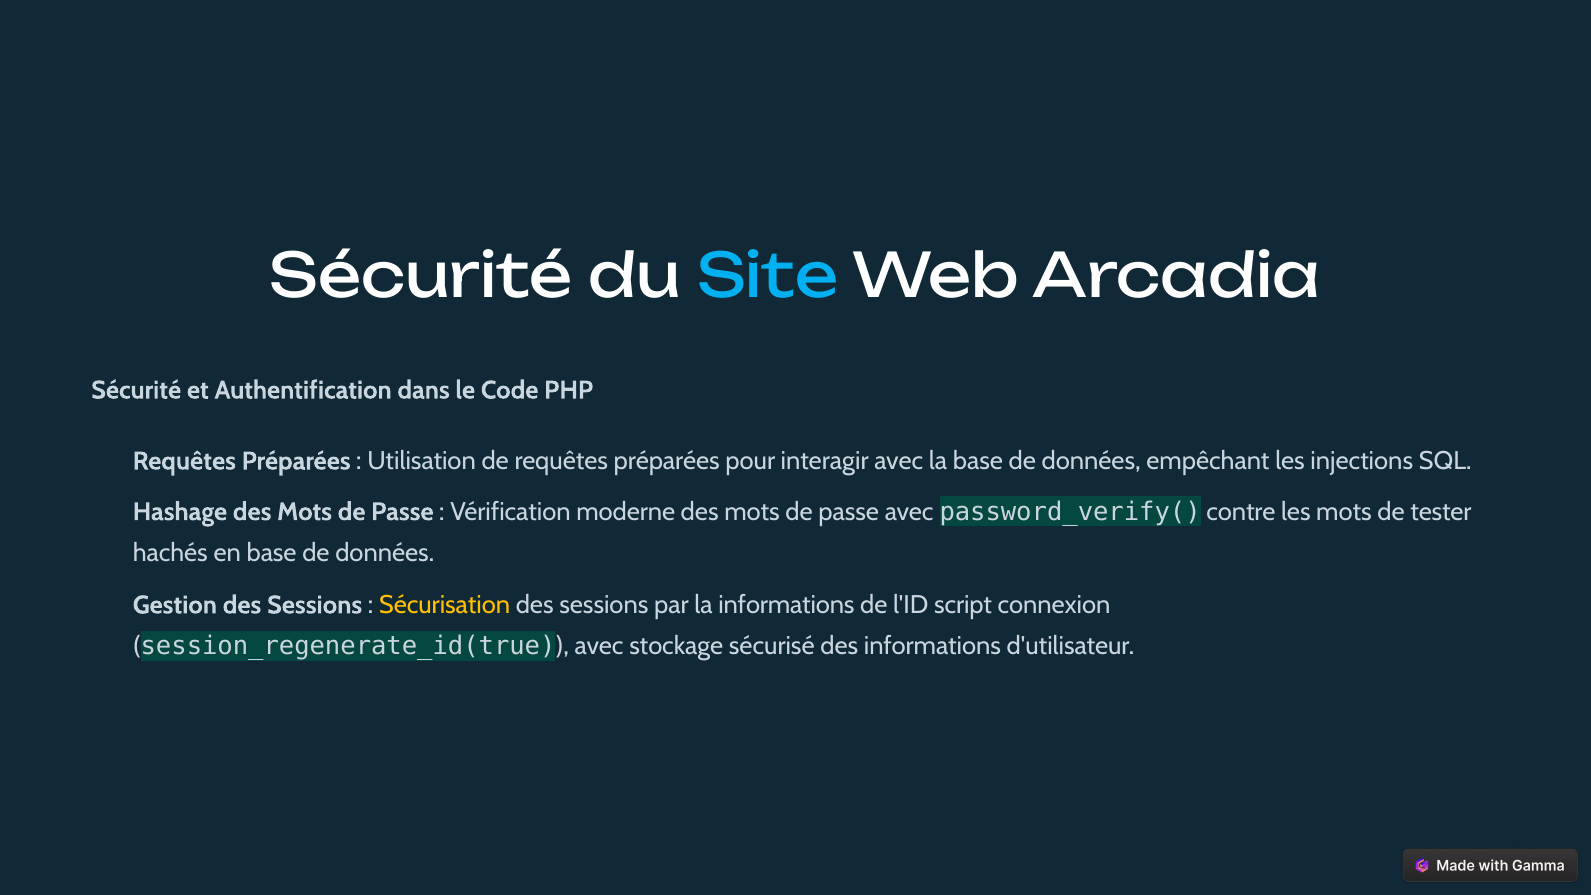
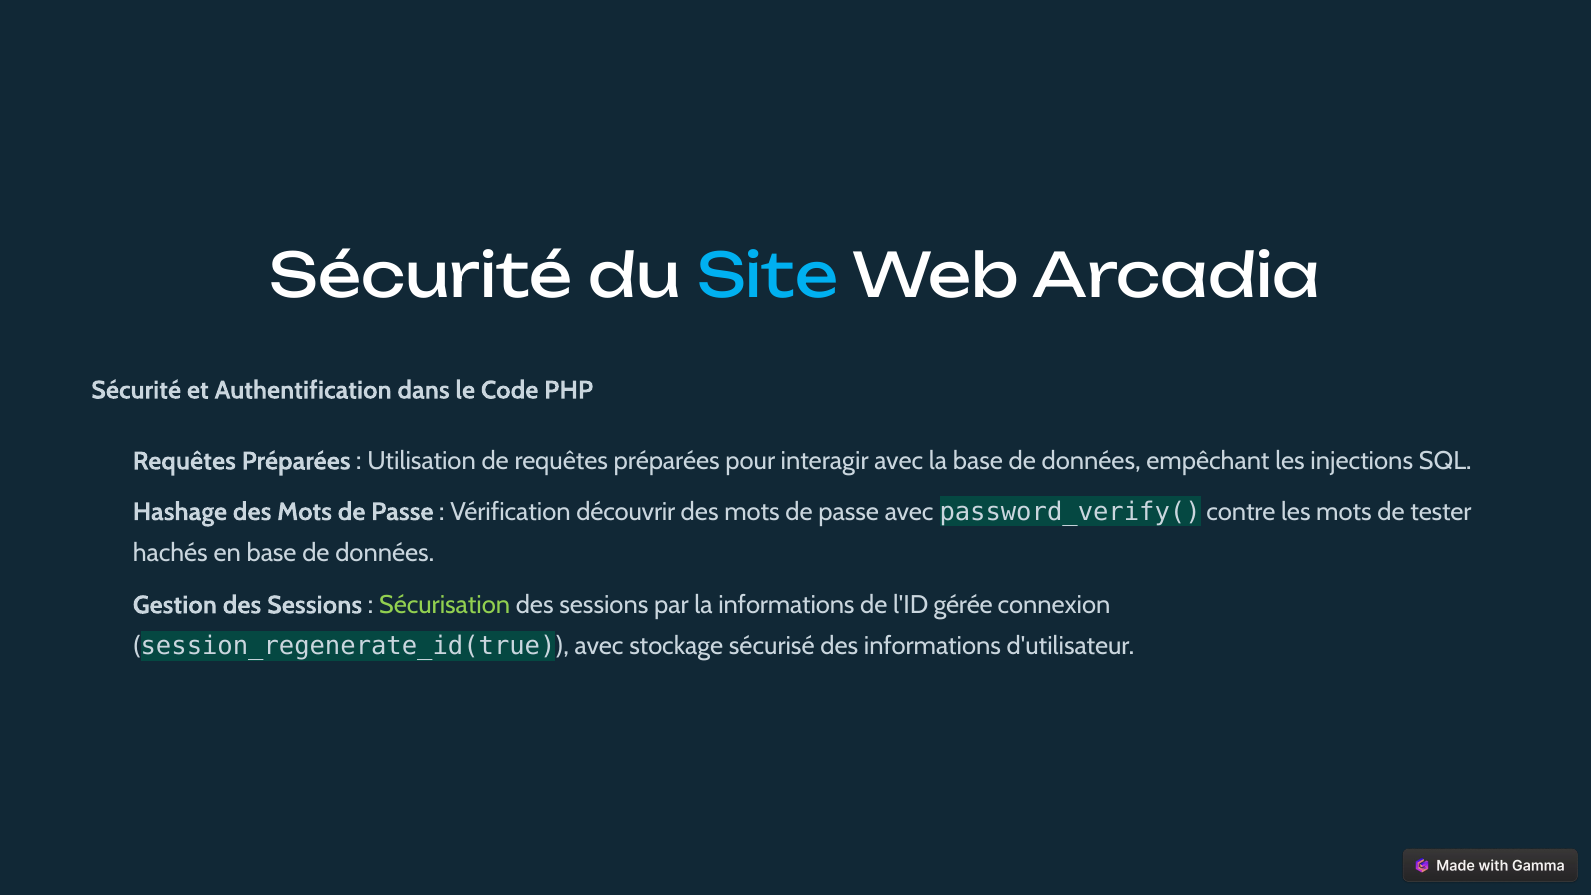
moderne: moderne -> découvrir
Sécurisation colour: yellow -> light green
script: script -> gérée
